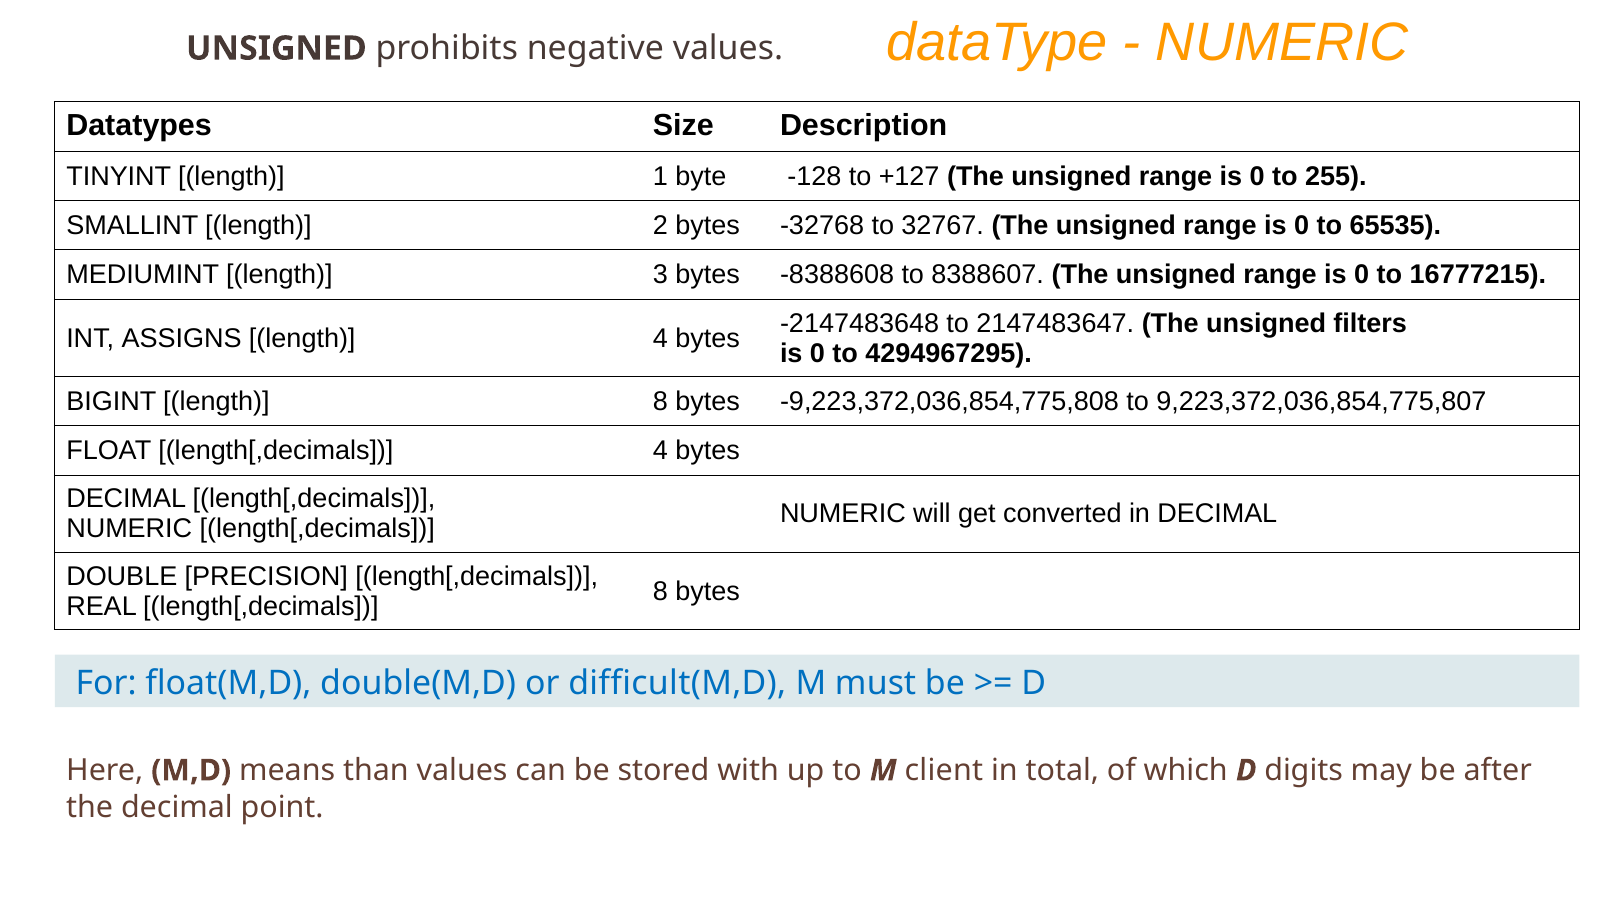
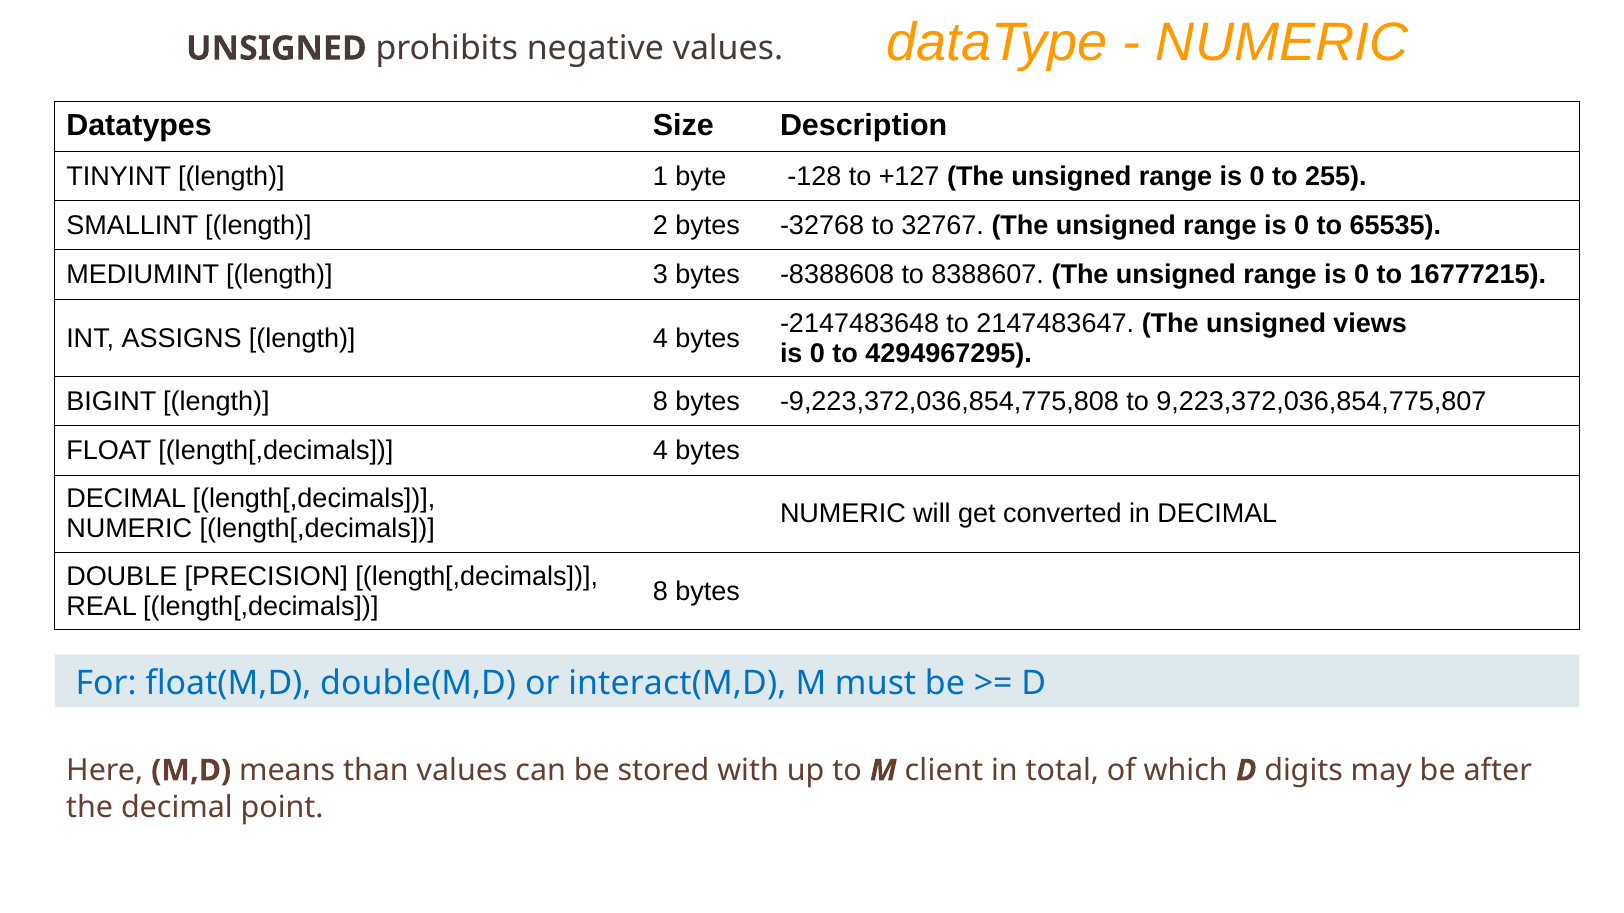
filters: filters -> views
difficult(M,D: difficult(M,D -> interact(M,D
